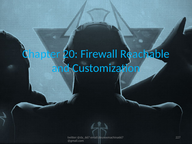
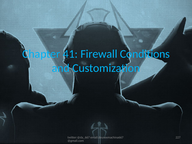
20: 20 -> 41
Reachable: Reachable -> Conditions
